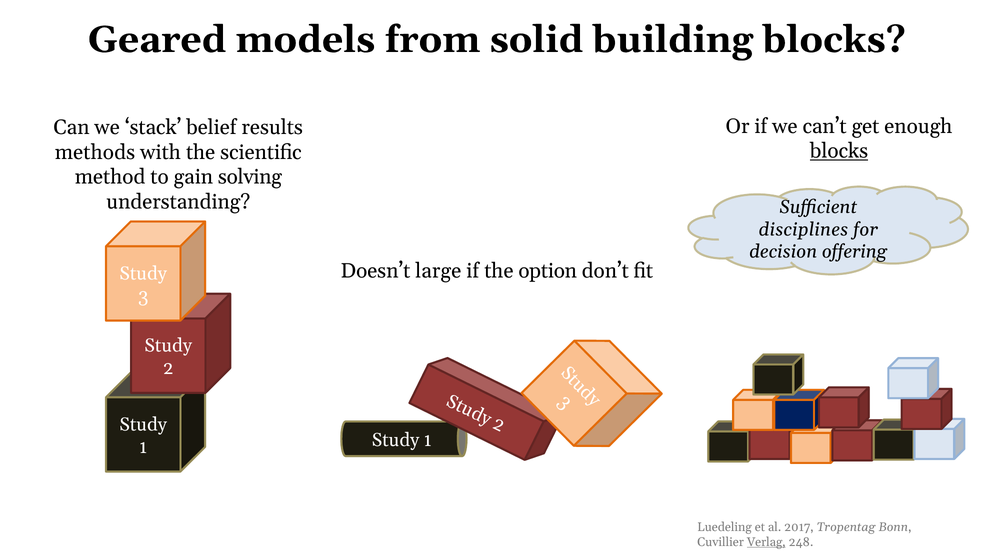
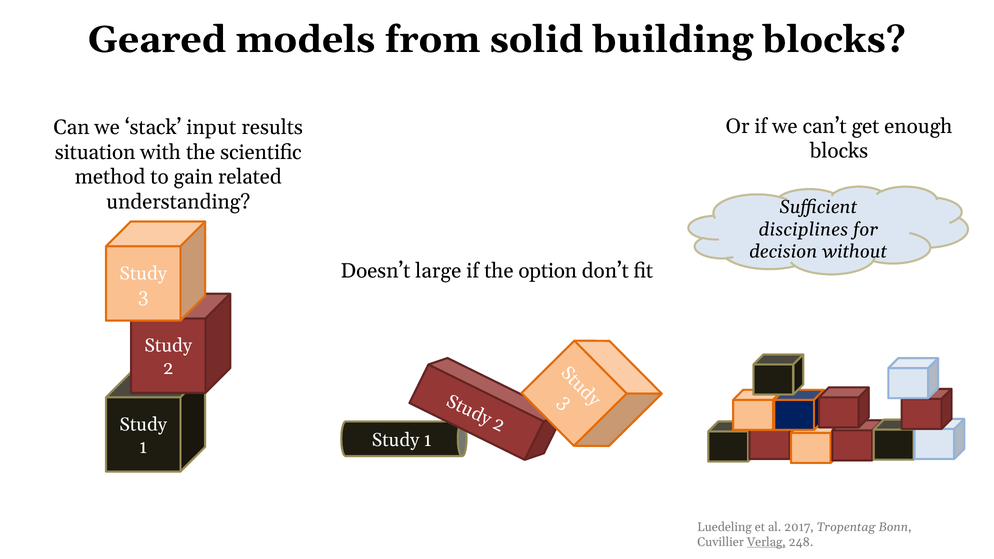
belief: belief -> input
blocks at (839, 151) underline: present -> none
methods: methods -> situation
solving: solving -> related
offering: offering -> without
